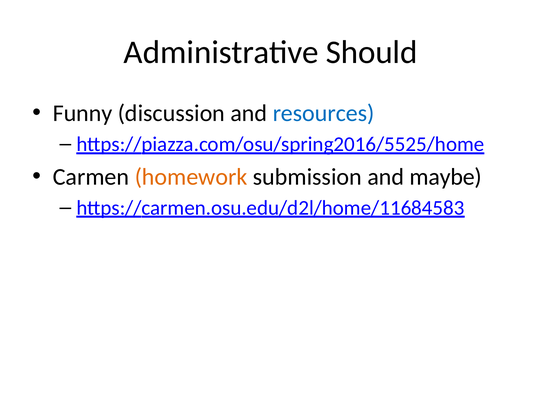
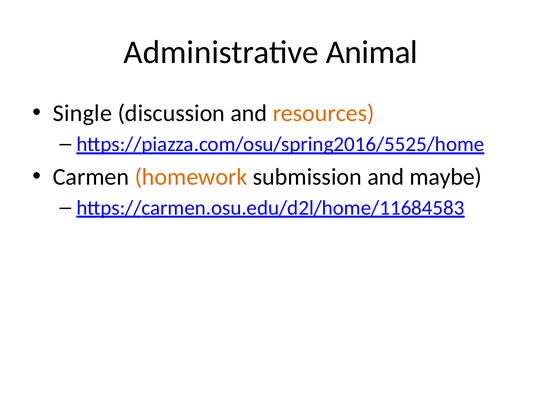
Should: Should -> Animal
Funny: Funny -> Single
resources colour: blue -> orange
